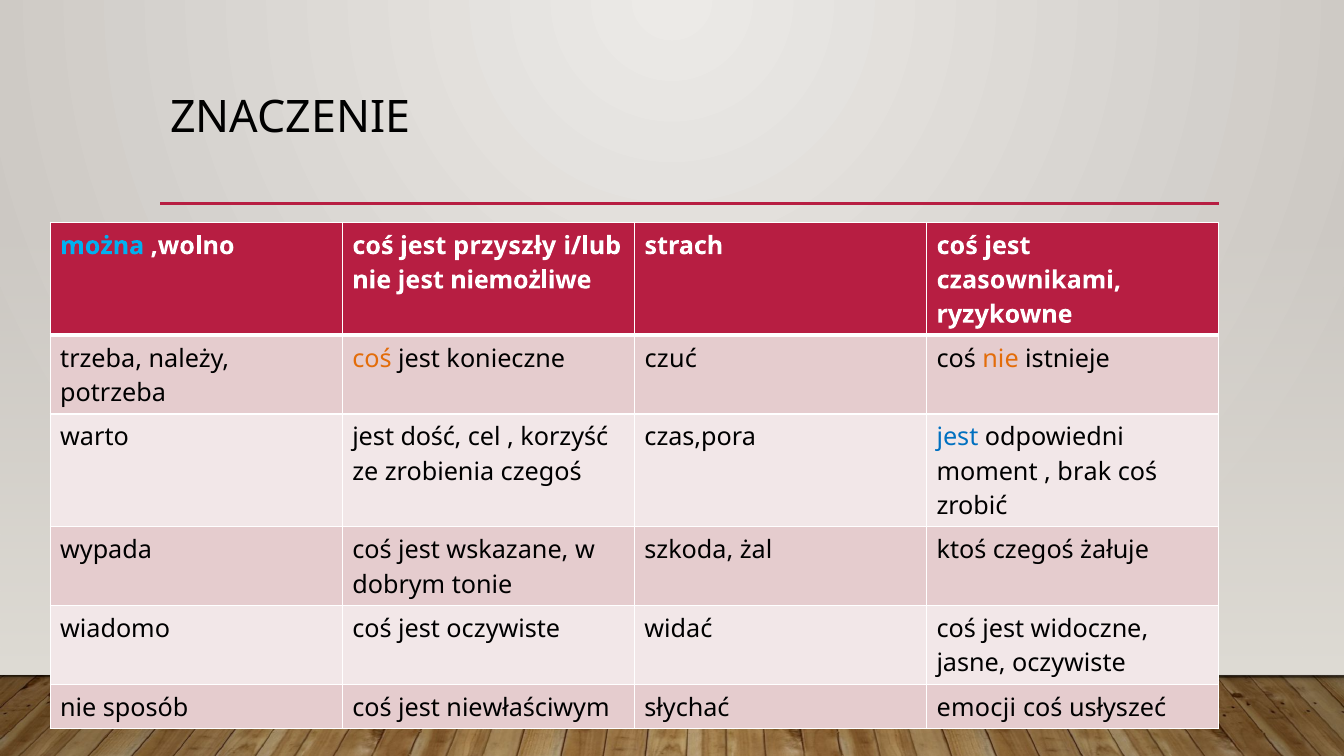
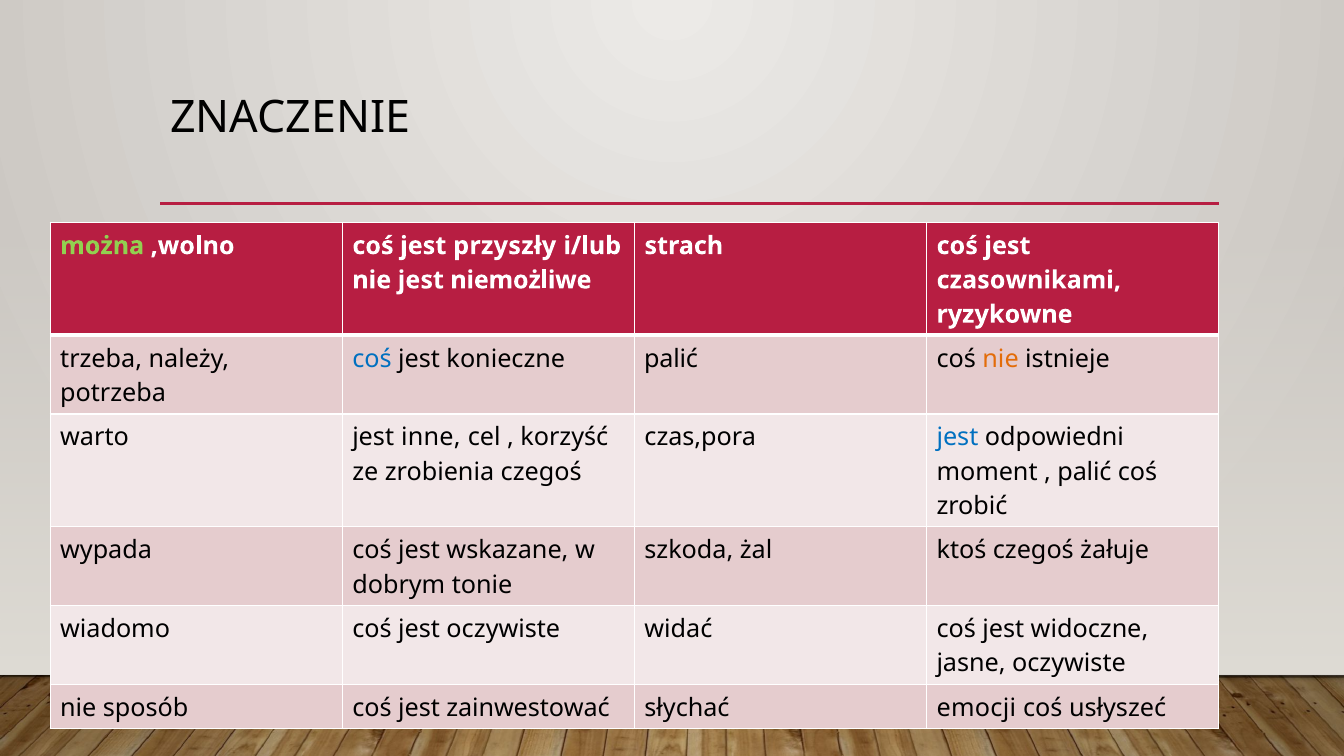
można colour: light blue -> light green
coś at (372, 359) colour: orange -> blue
konieczne czuć: czuć -> palić
dość: dość -> inne
brak at (1084, 472): brak -> palić
niewłaściwym: niewłaściwym -> zainwestować
